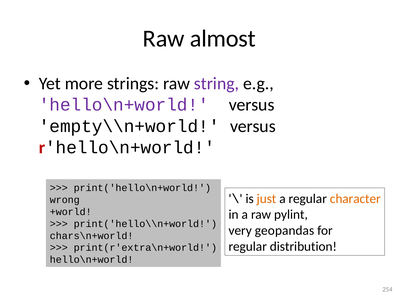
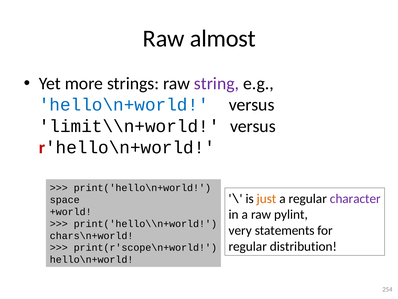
hello\n+world at (124, 105) colour: purple -> blue
empty\\n+world: empty\\n+world -> limit\\n+world
character colour: orange -> purple
wrong: wrong -> space
geopandas: geopandas -> statements
print(r'extra\n+world: print(r'extra\n+world -> print(r'scope\n+world
